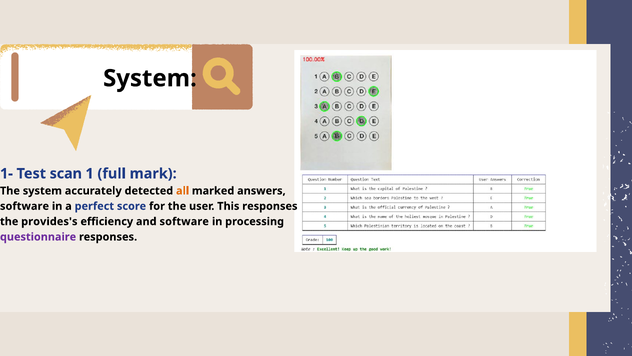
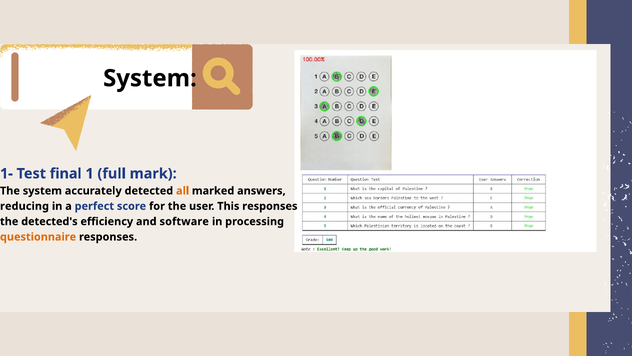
scan: scan -> final
software at (25, 206): software -> reducing
provides's: provides's -> detected's
questionnaire colour: purple -> orange
